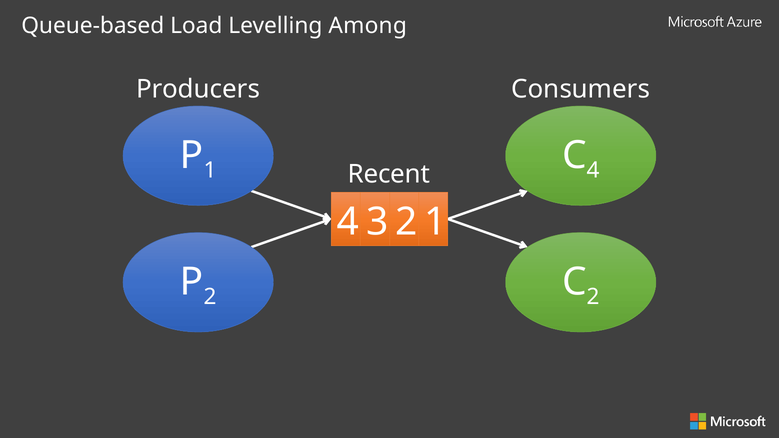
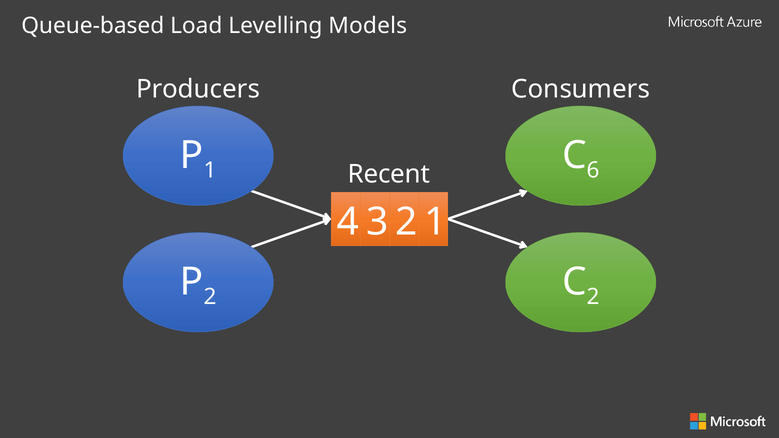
Among: Among -> Models
4: 4 -> 6
